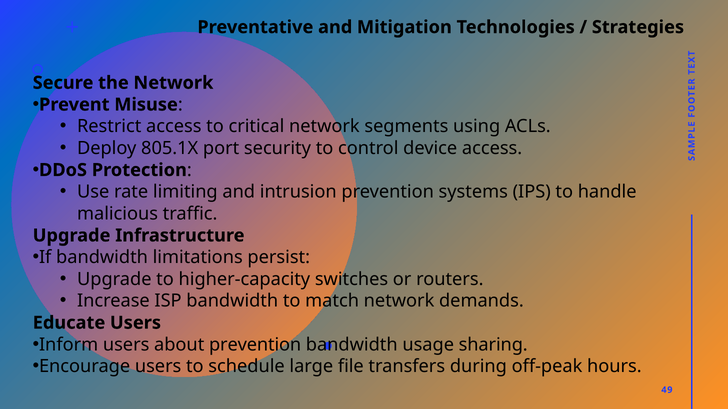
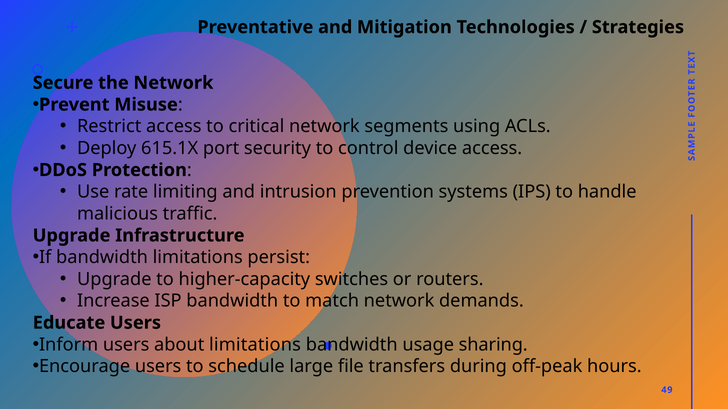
805.1X: 805.1X -> 615.1X
about prevention: prevention -> limitations
